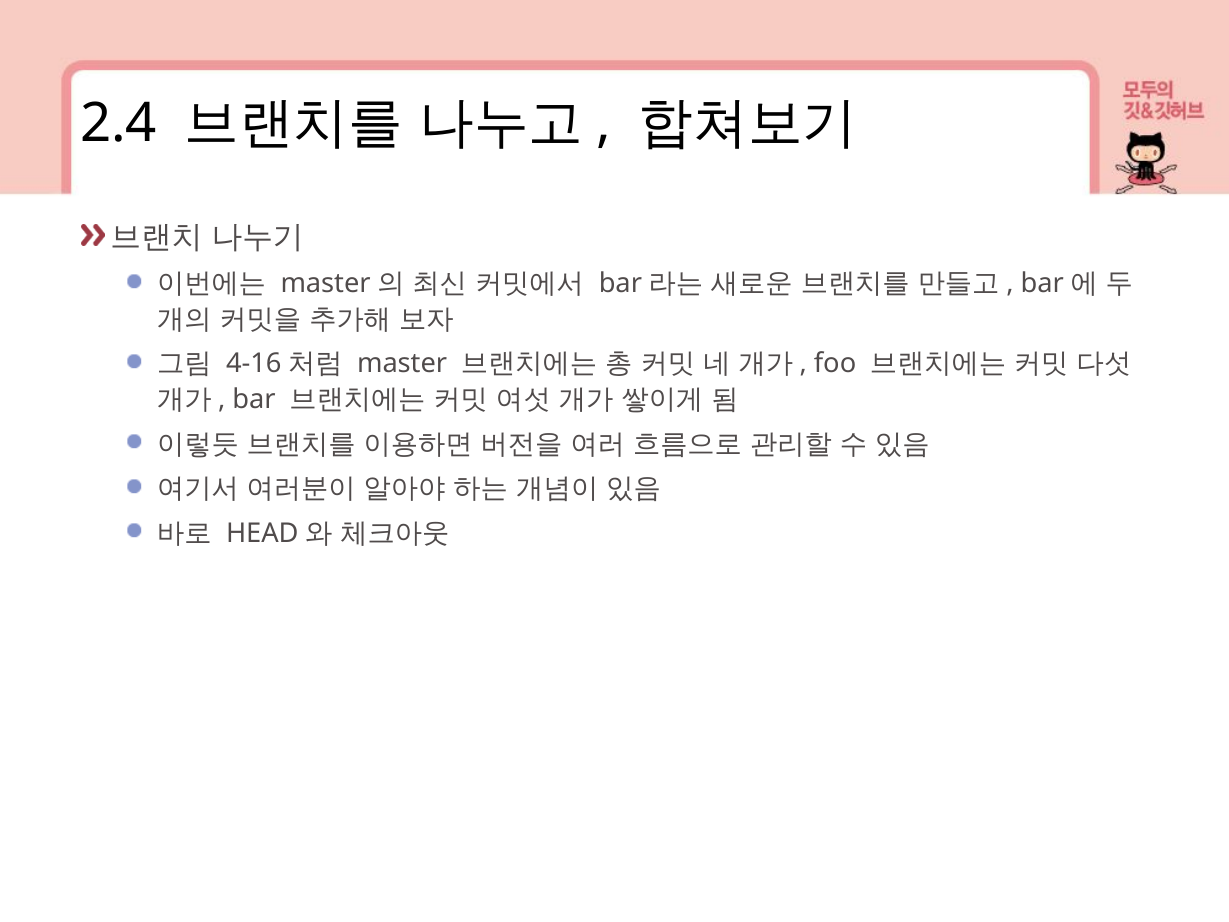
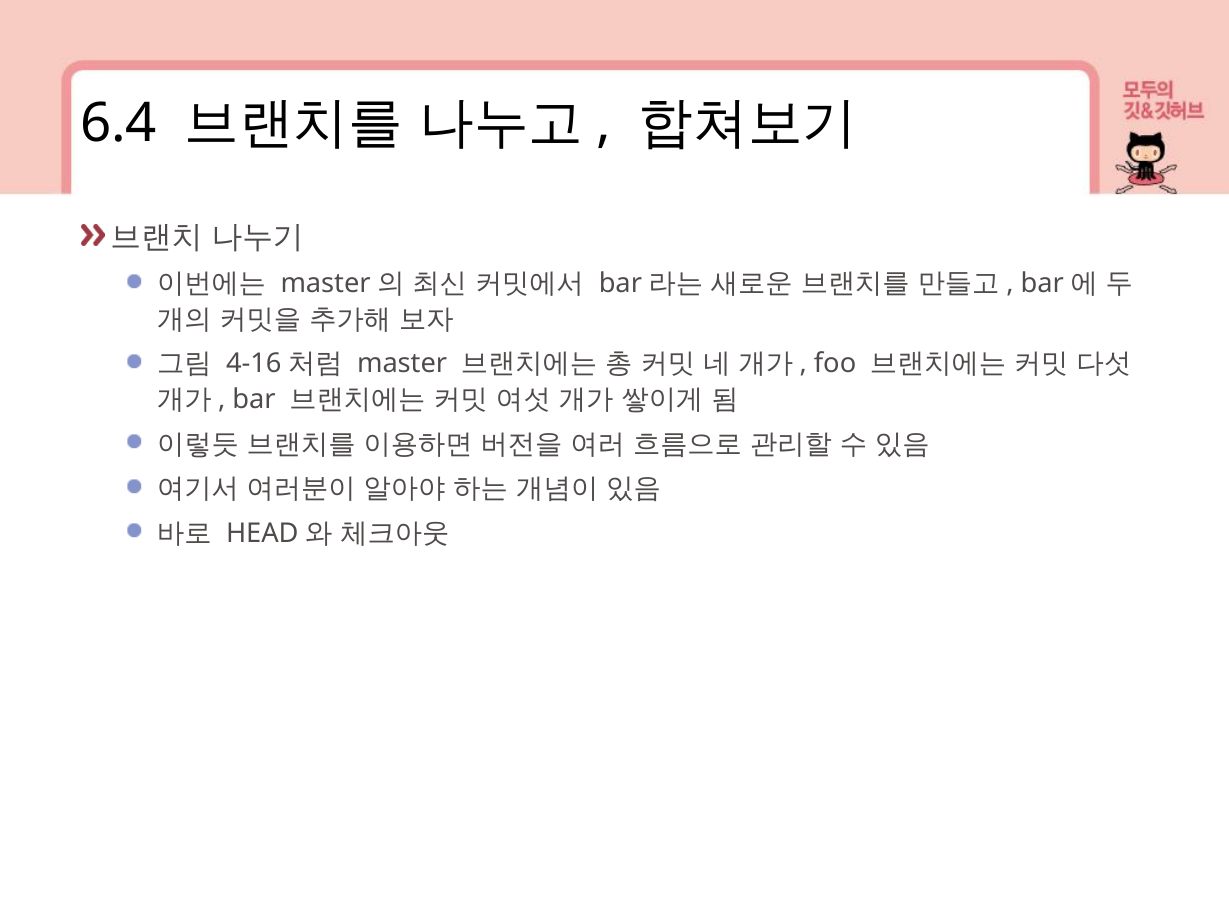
2.4: 2.4 -> 6.4
